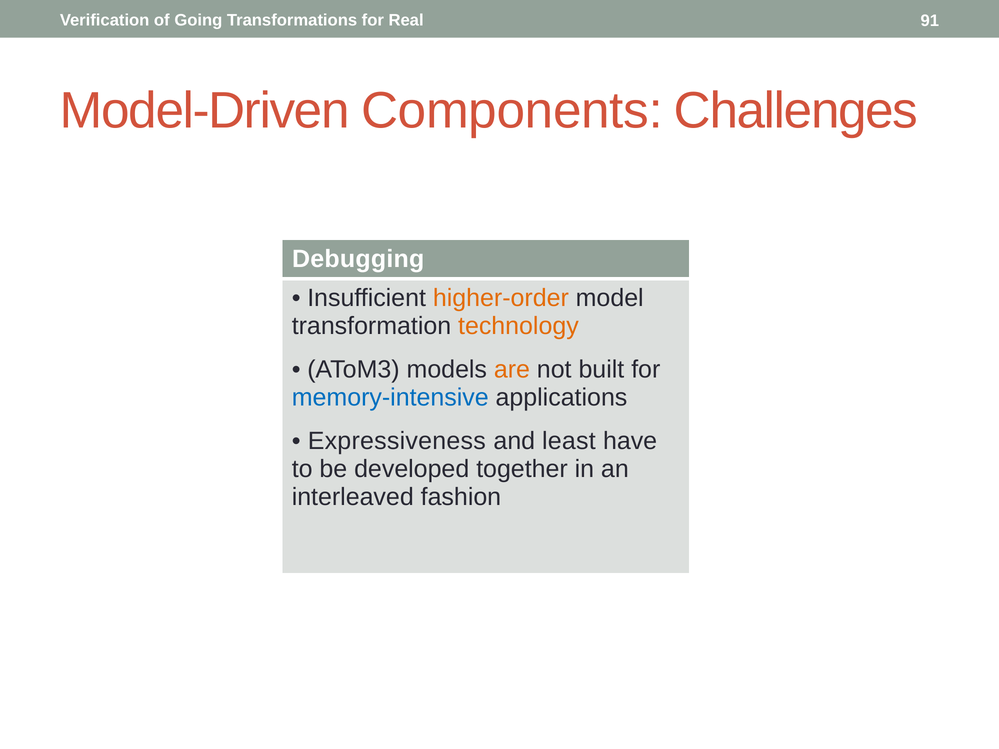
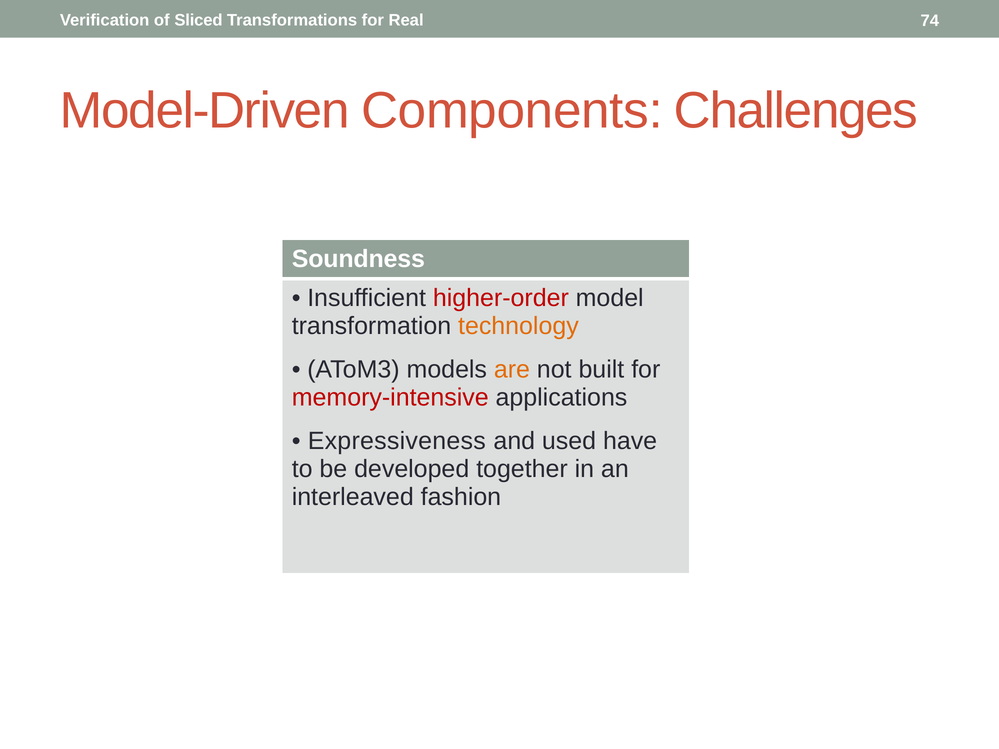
Going: Going -> Sliced
91: 91 -> 74
Debugging: Debugging -> Soundness
higher-order colour: orange -> red
memory-intensive colour: blue -> red
least: least -> used
